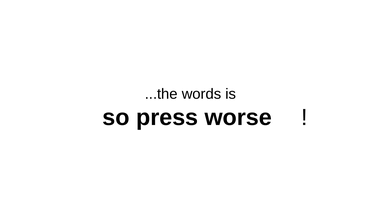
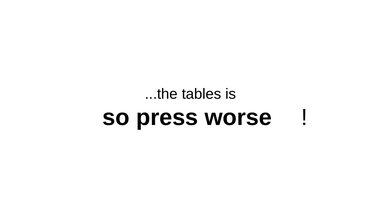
words: words -> tables
